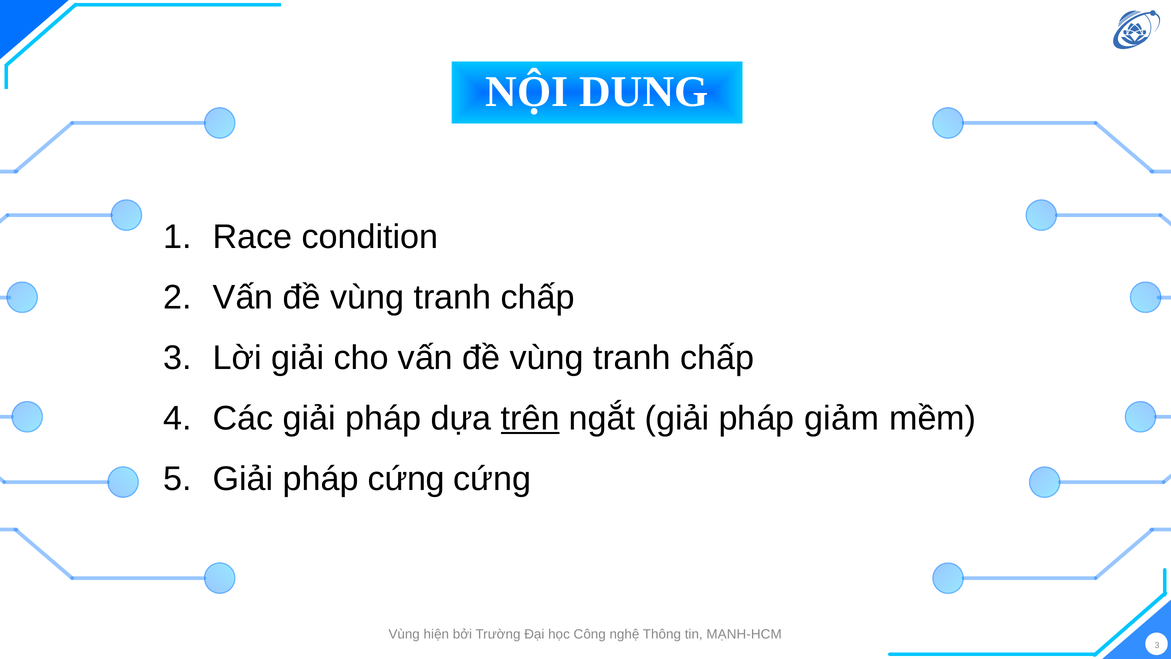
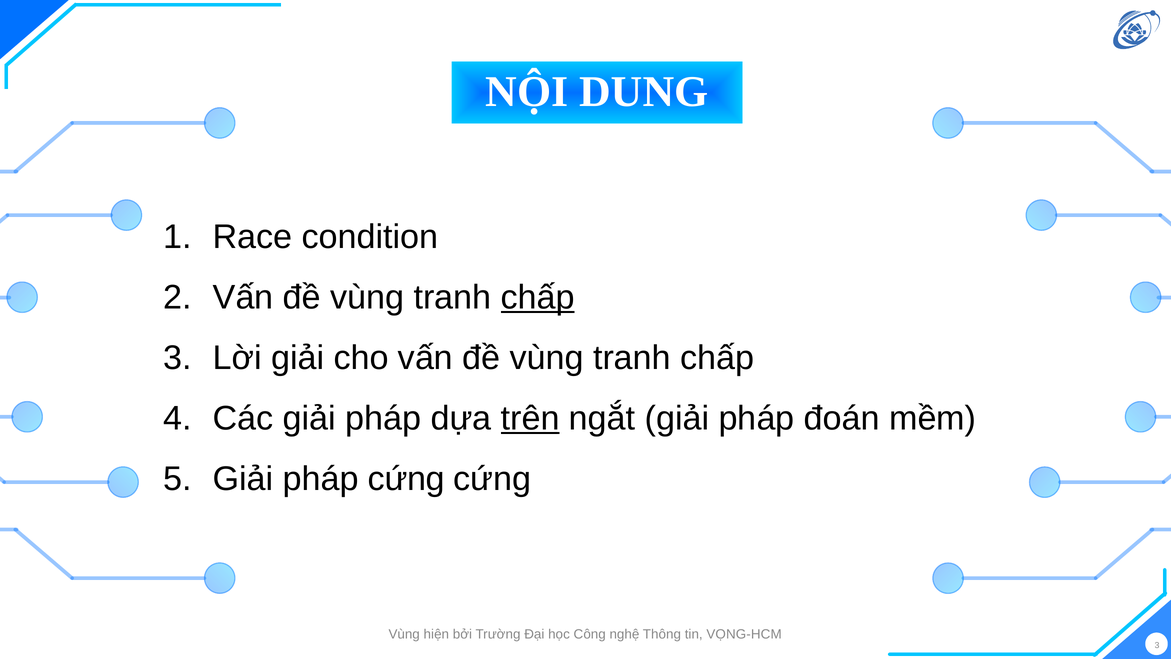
chấp at (538, 297) underline: none -> present
giảm: giảm -> đoán
MẠNH-HCM: MẠNH-HCM -> VỌNG-HCM
